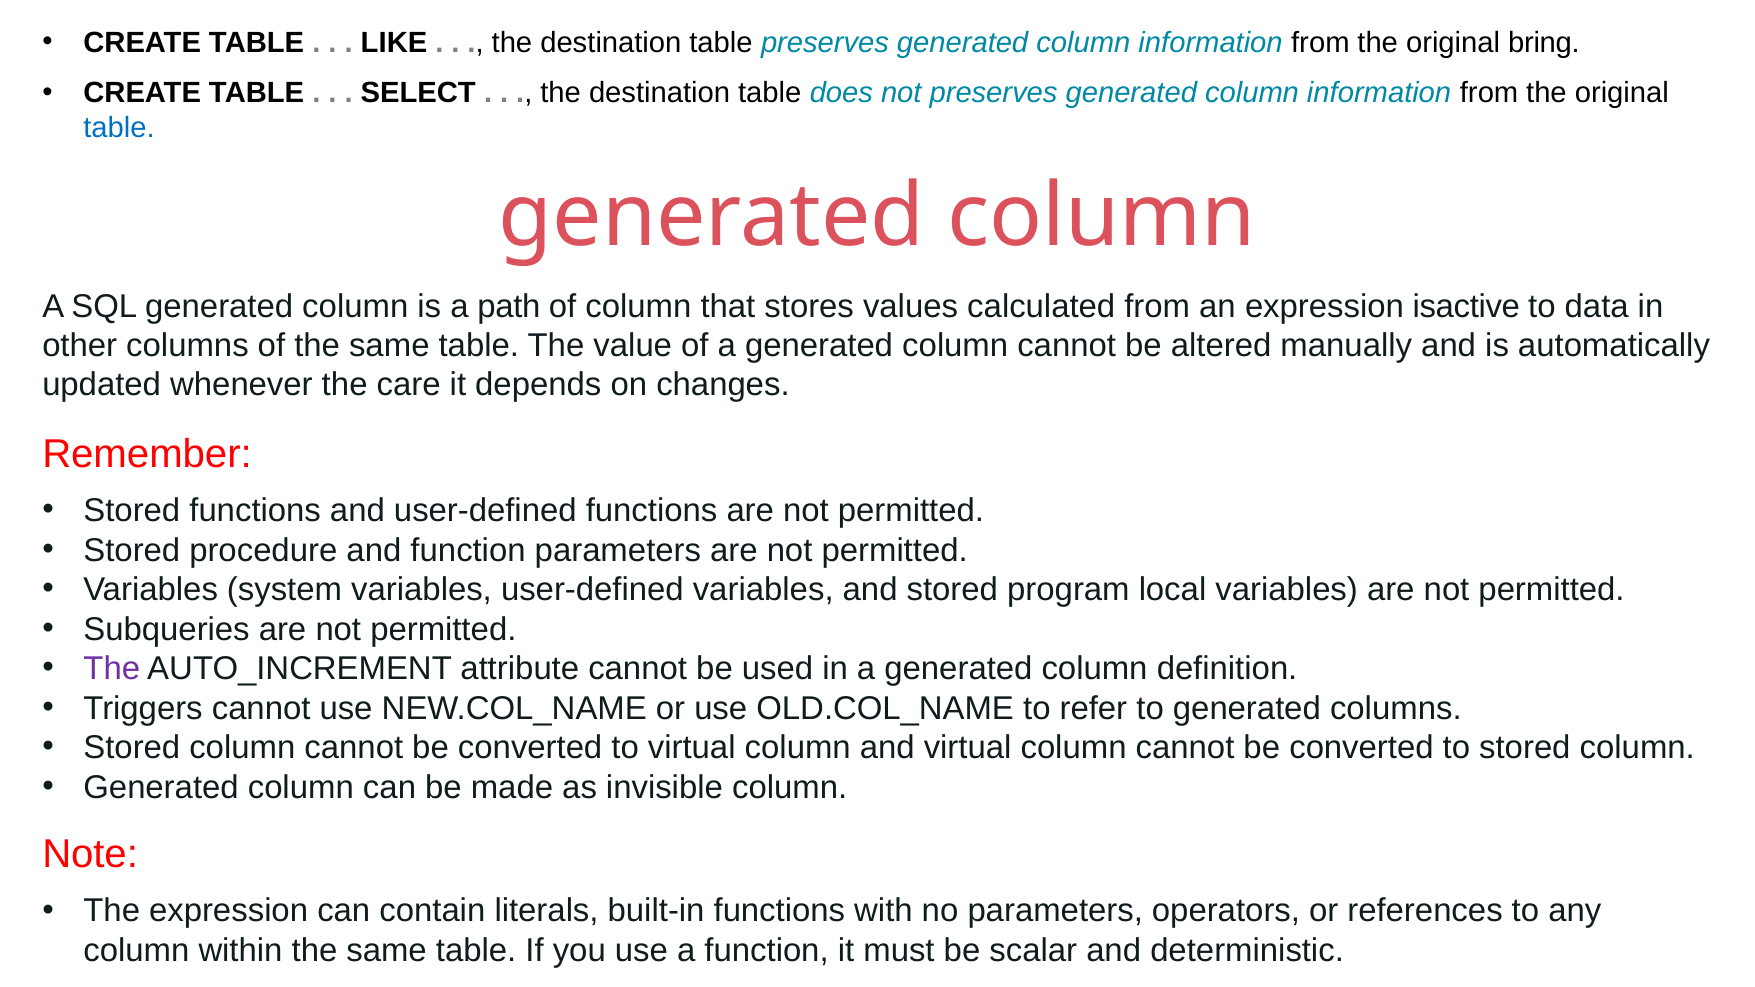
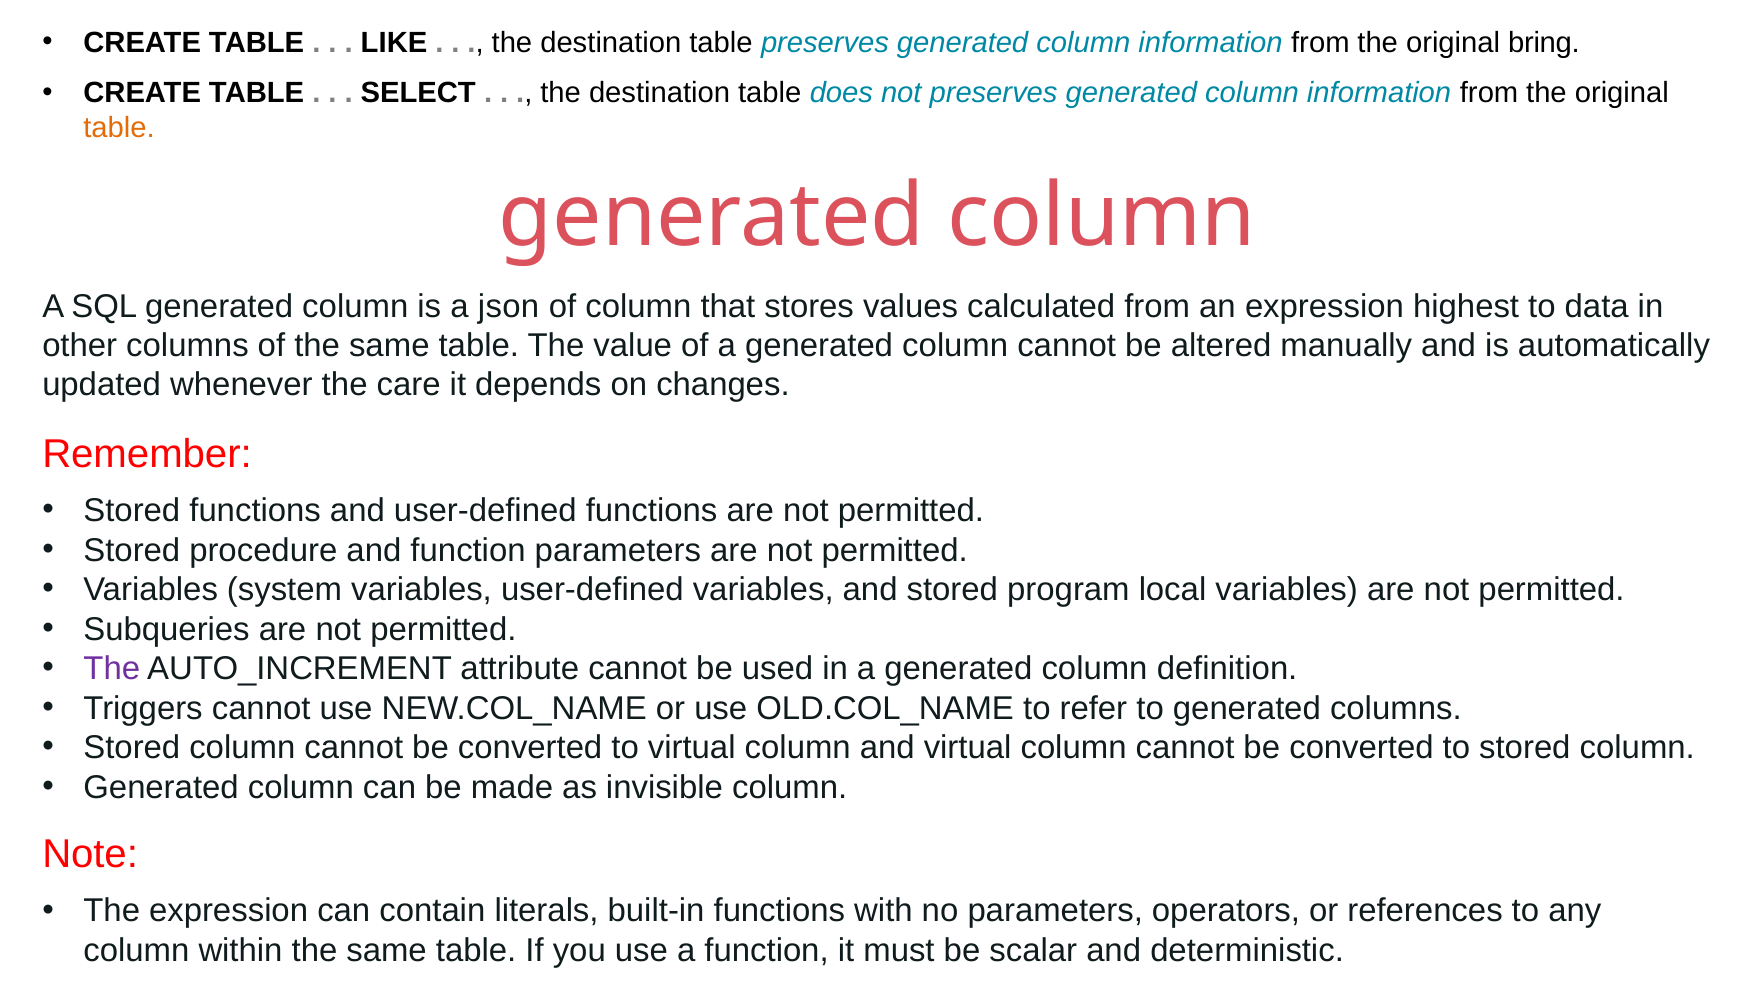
table at (119, 128) colour: blue -> orange
path: path -> json
isactive: isactive -> highest
